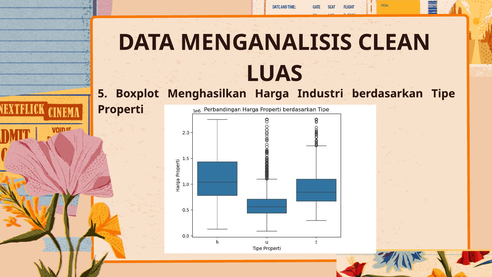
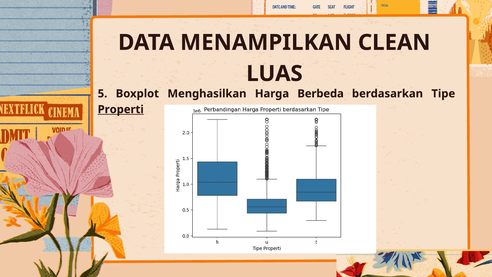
MENGANALISIS: MENGANALISIS -> MENAMPILKAN
Industri: Industri -> Berbeda
Properti underline: none -> present
